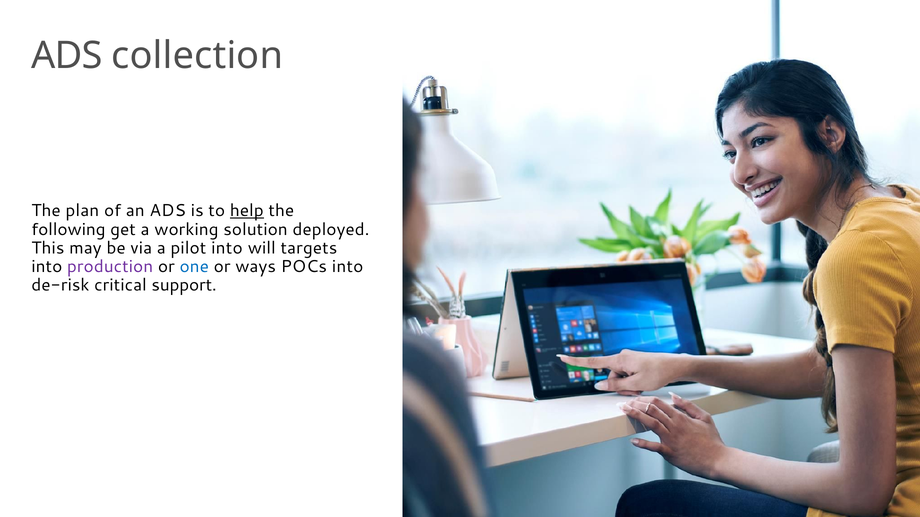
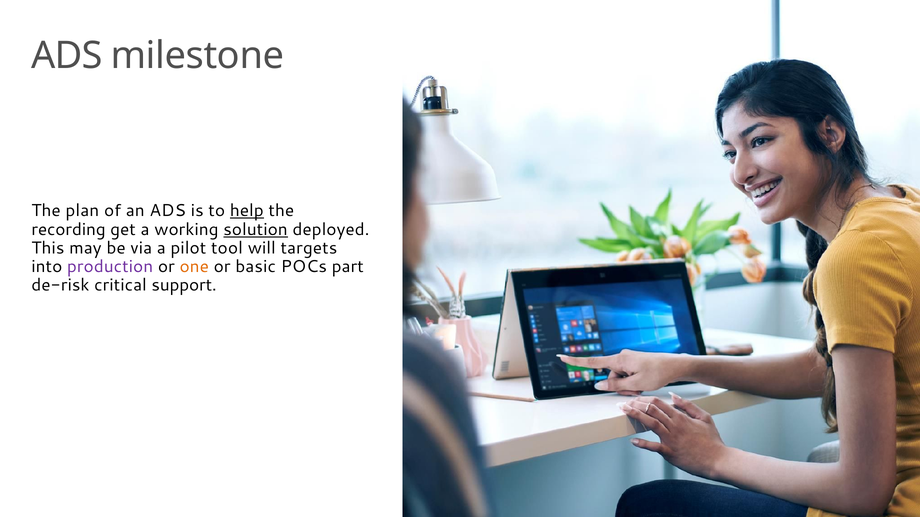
collection: collection -> milestone
following: following -> recording
solution underline: none -> present
pilot into: into -> tool
one colour: blue -> orange
ways: ways -> basic
POCs into: into -> part
